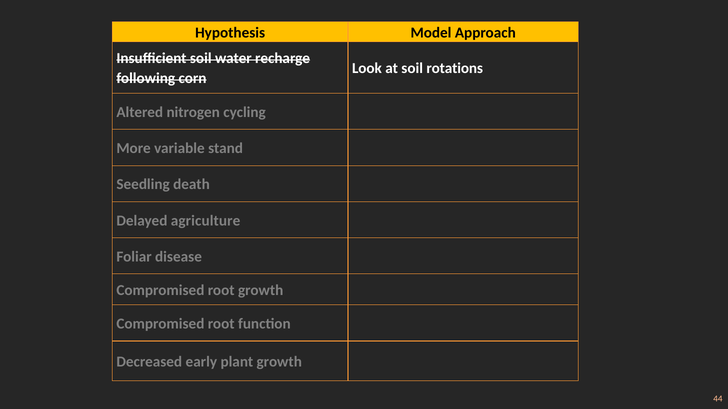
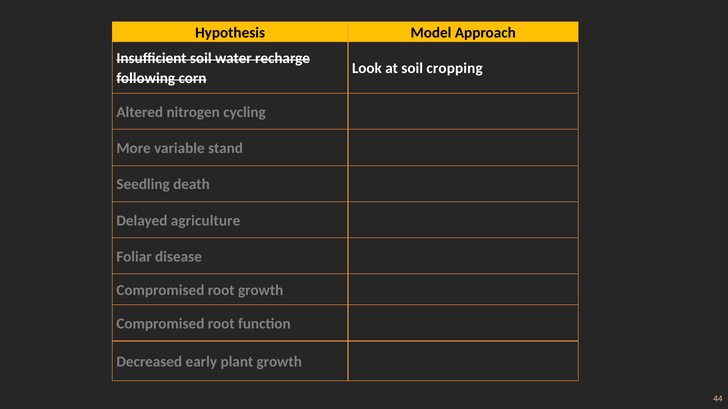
rotations: rotations -> cropping
